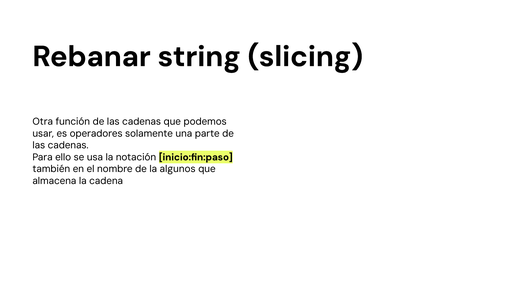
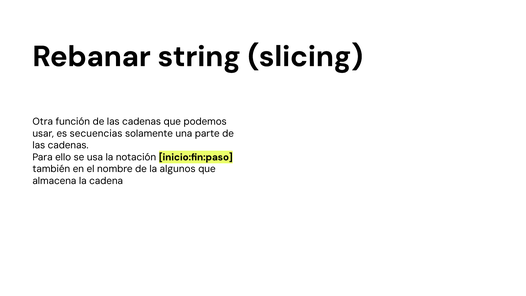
operadores: operadores -> secuencias
